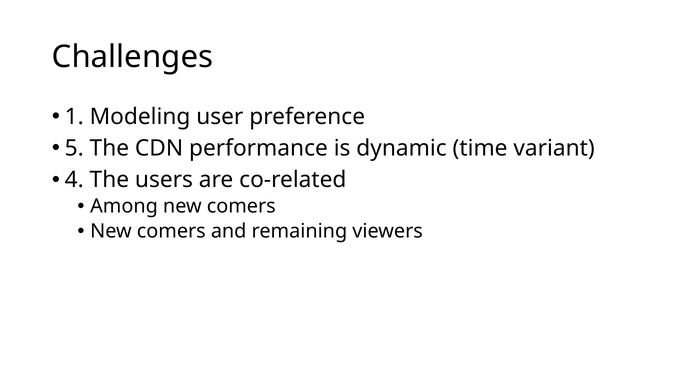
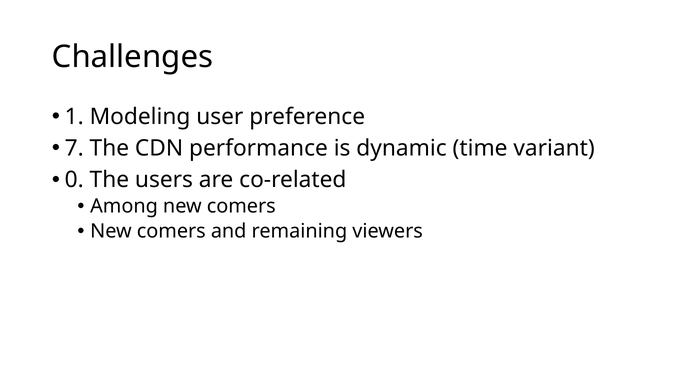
5: 5 -> 7
4: 4 -> 0
